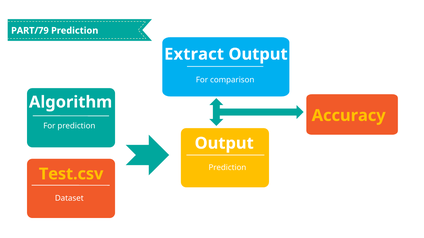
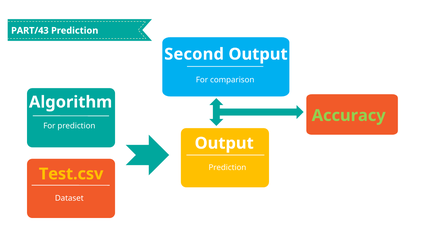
PART/79: PART/79 -> PART/43
Extract: Extract -> Second
Accuracy colour: yellow -> light green
